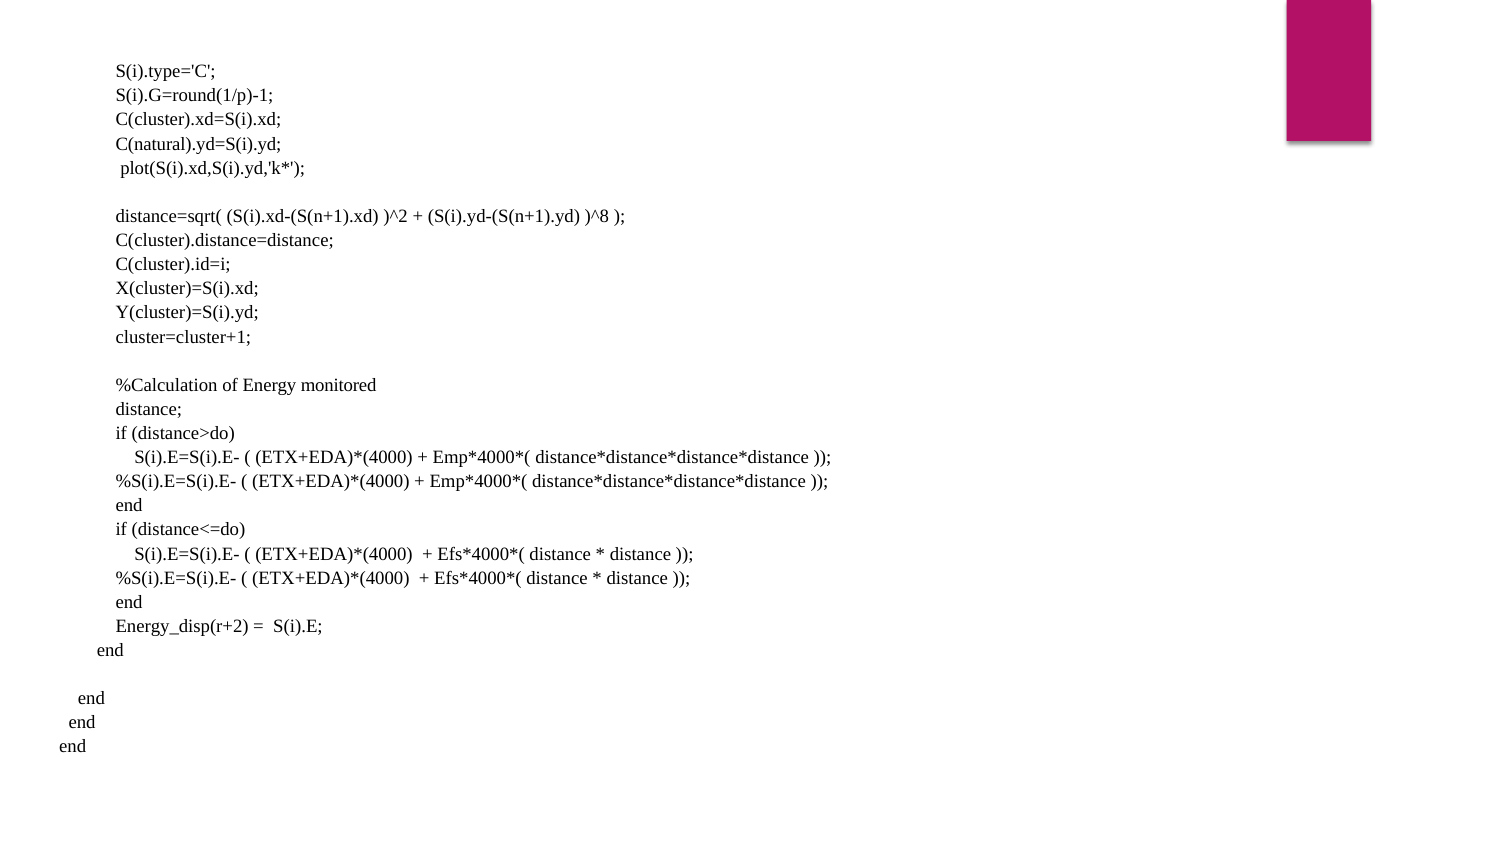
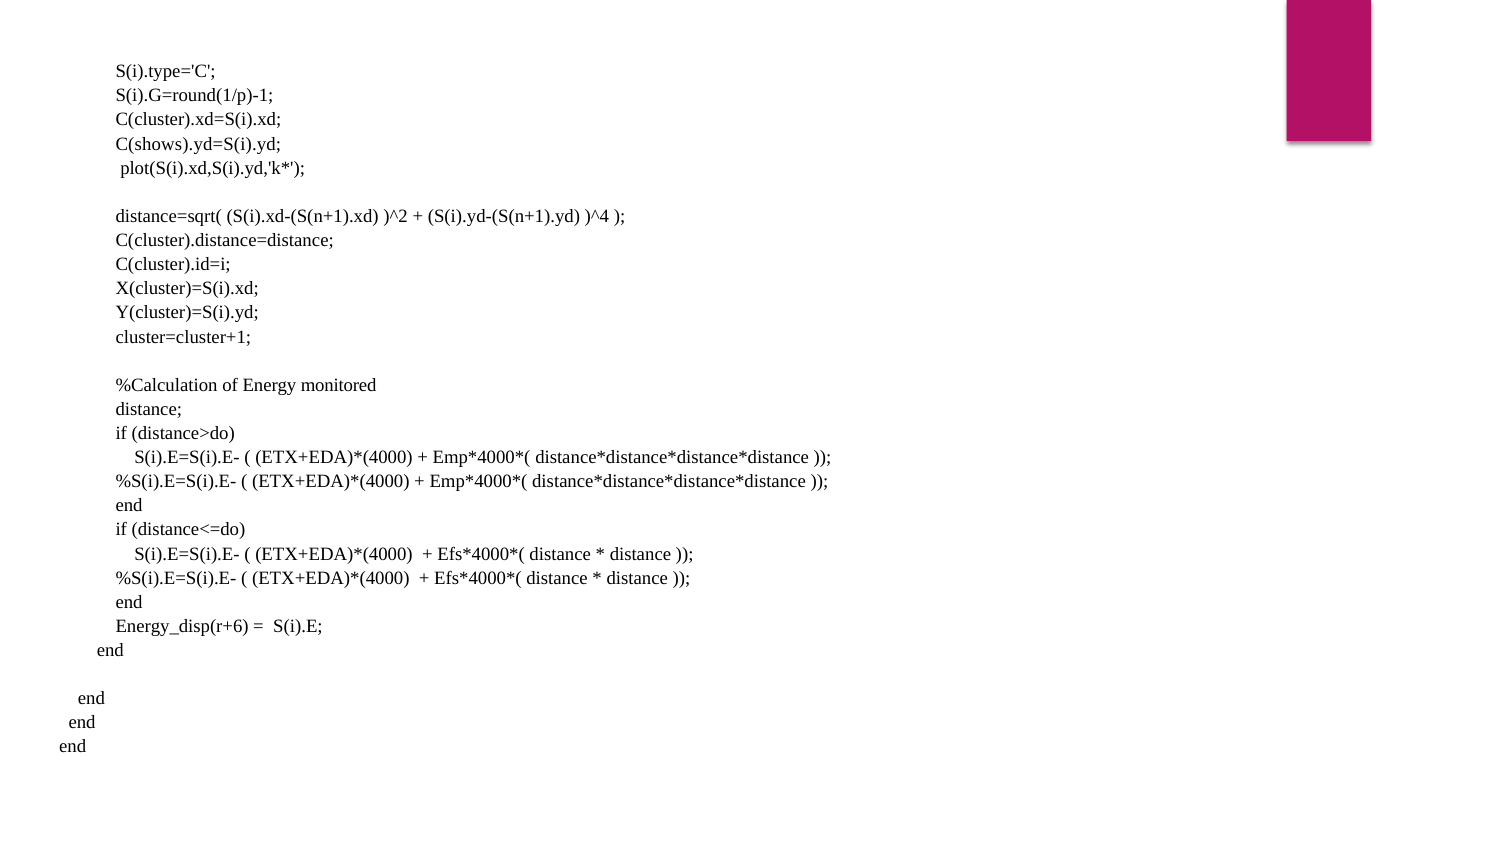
C(natural).yd=S(i).yd: C(natural).yd=S(i).yd -> C(shows).yd=S(i).yd
)^8: )^8 -> )^4
Energy_disp(r+2: Energy_disp(r+2 -> Energy_disp(r+6
